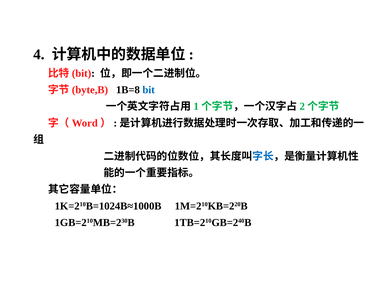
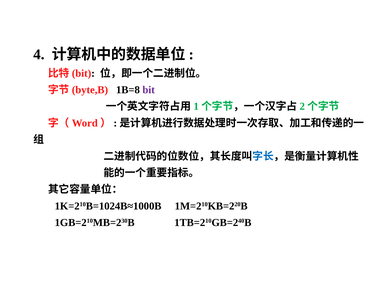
bit colour: blue -> purple
